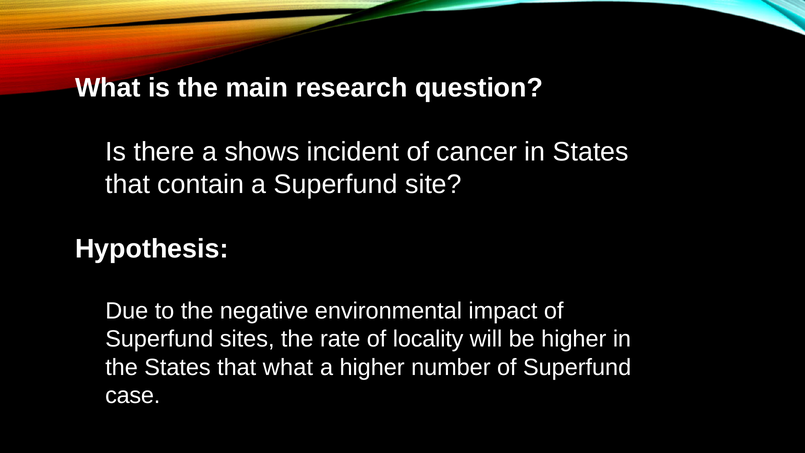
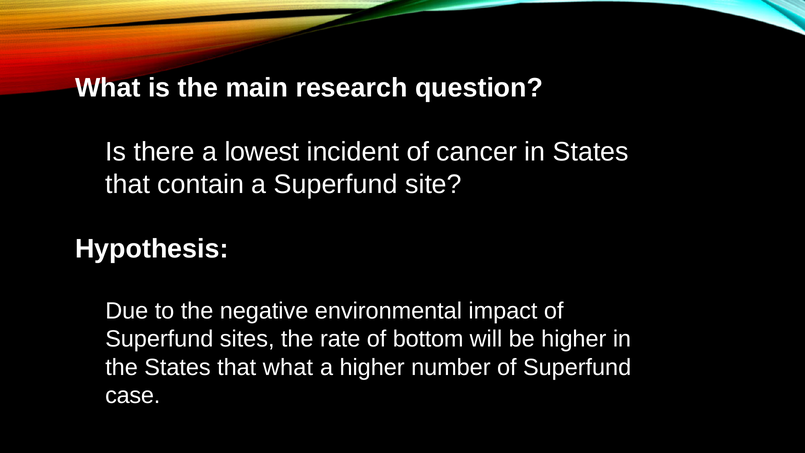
shows: shows -> lowest
locality: locality -> bottom
